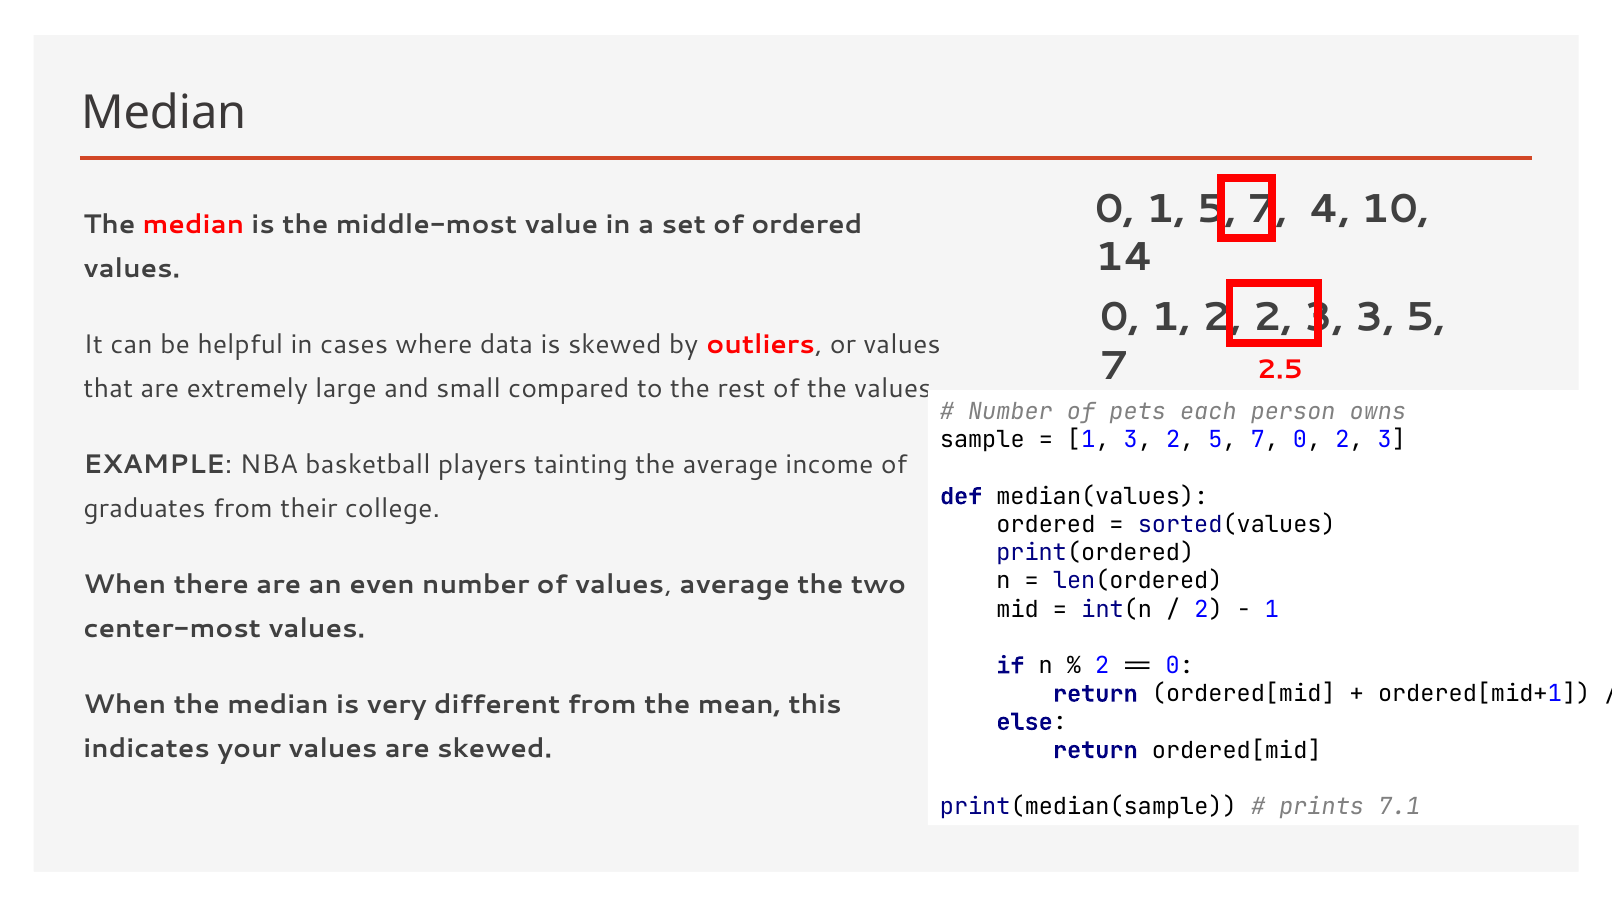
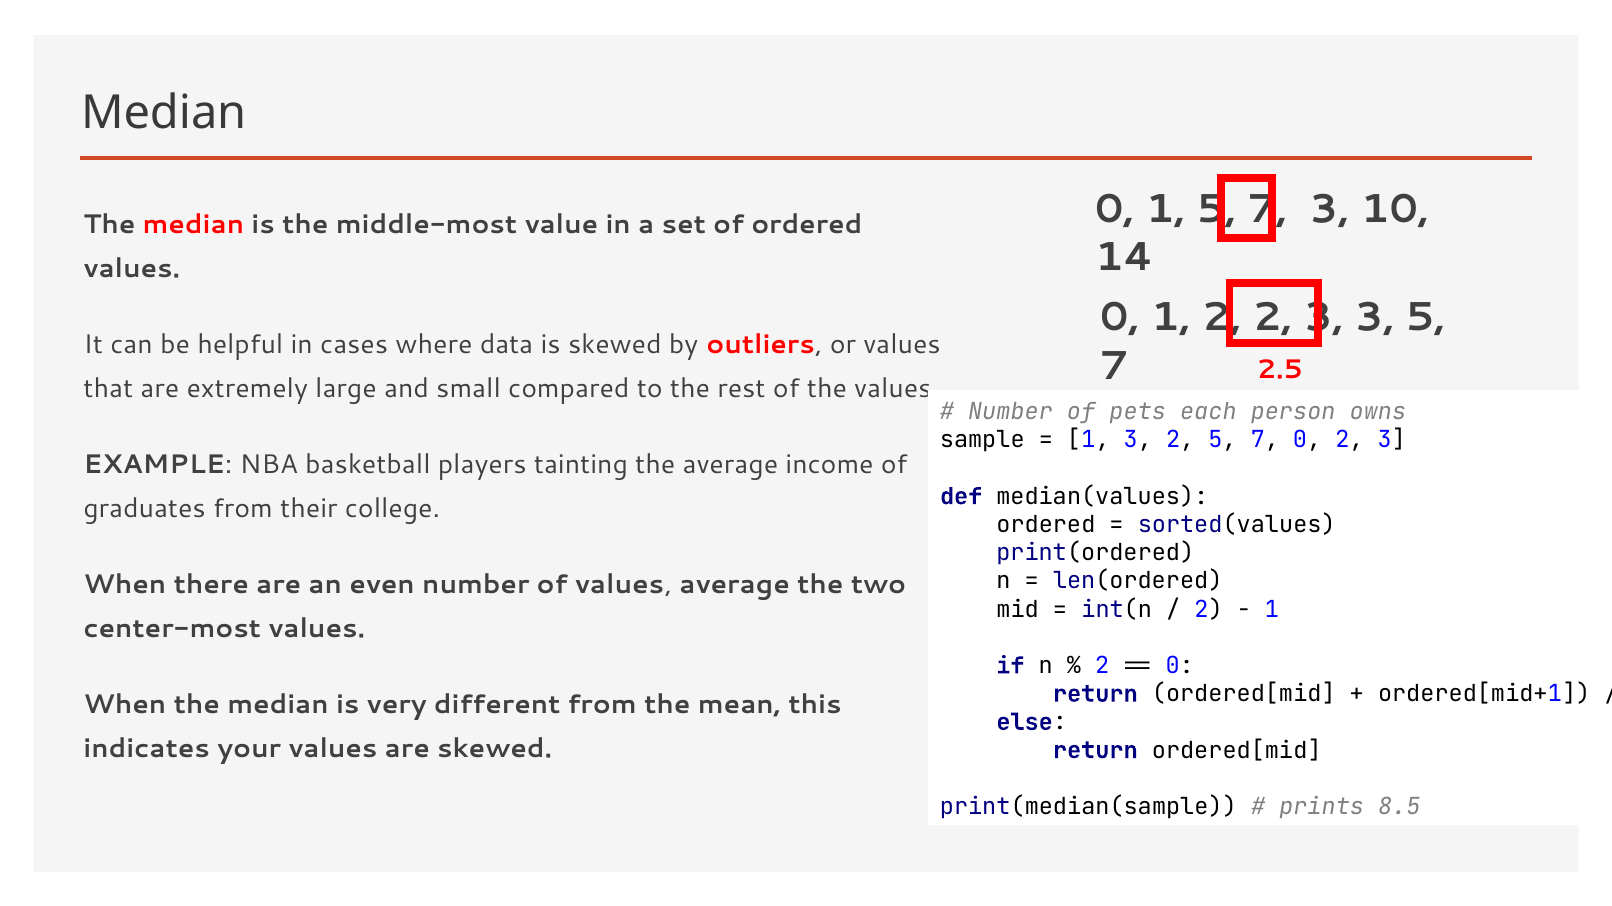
4 at (1330, 209): 4 -> 3
7.1: 7.1 -> 8.5
